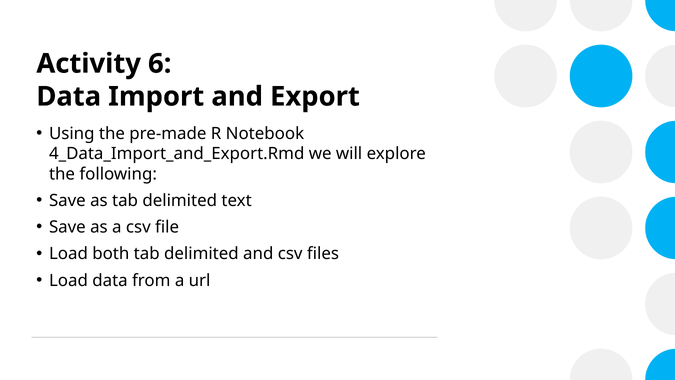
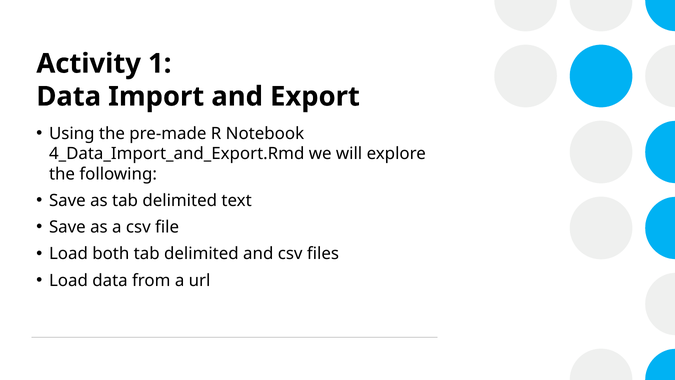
6: 6 -> 1
